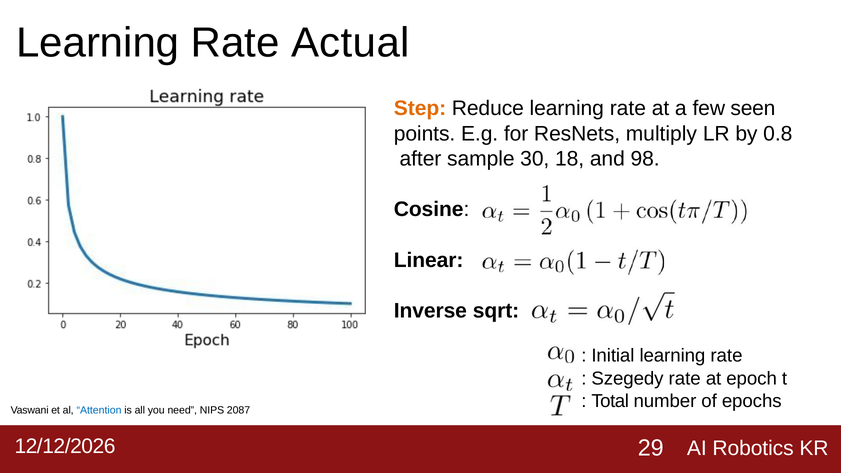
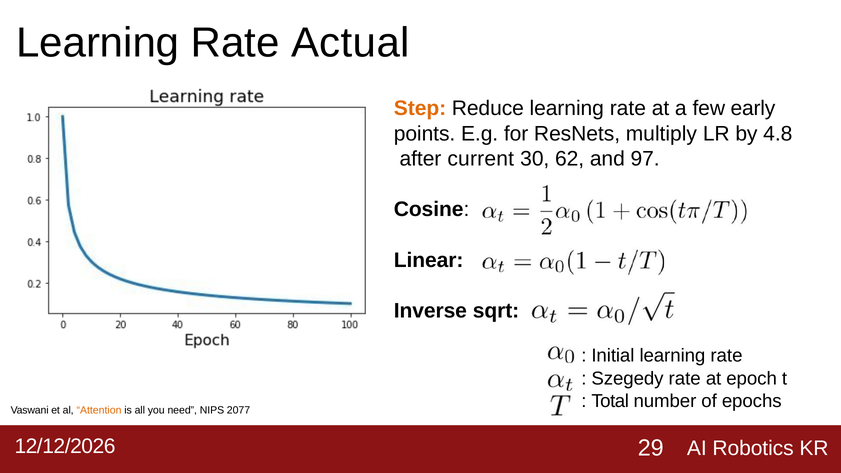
seen: seen -> early
0.8: 0.8 -> 4.8
sample: sample -> current
18: 18 -> 62
98: 98 -> 97
Attention colour: blue -> orange
2087: 2087 -> 2077
